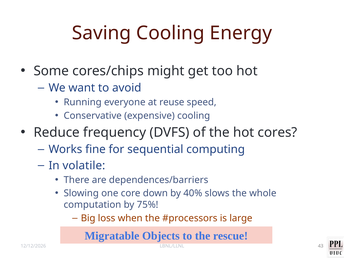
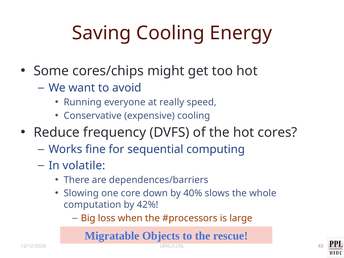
reuse: reuse -> really
75%: 75% -> 42%
